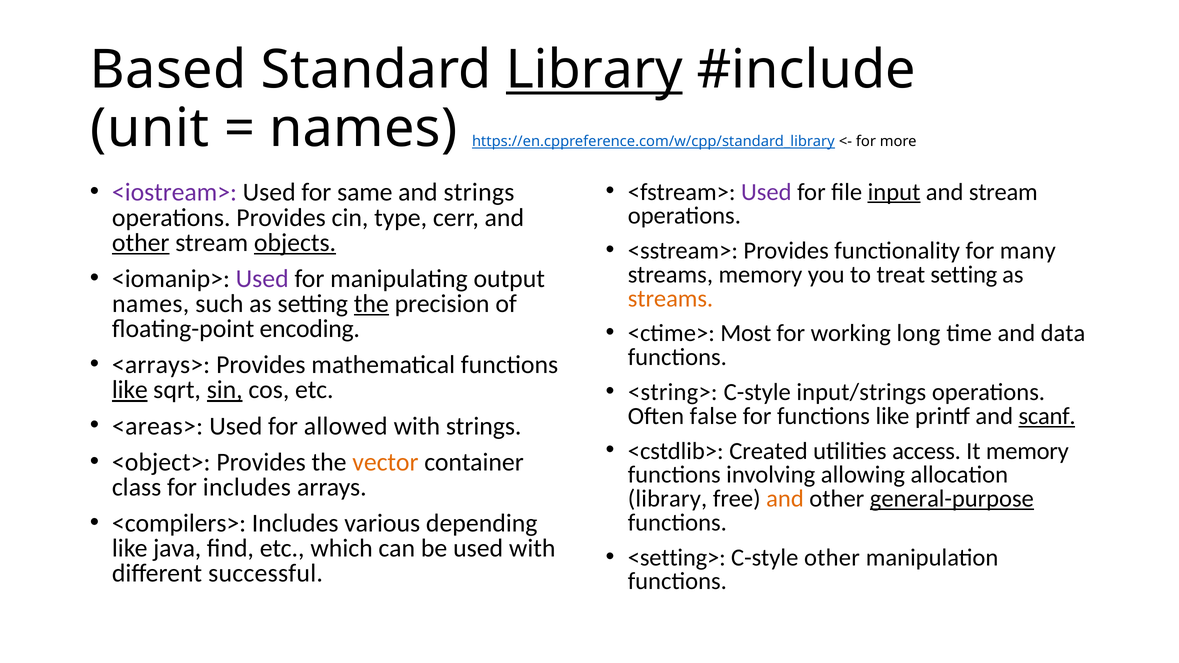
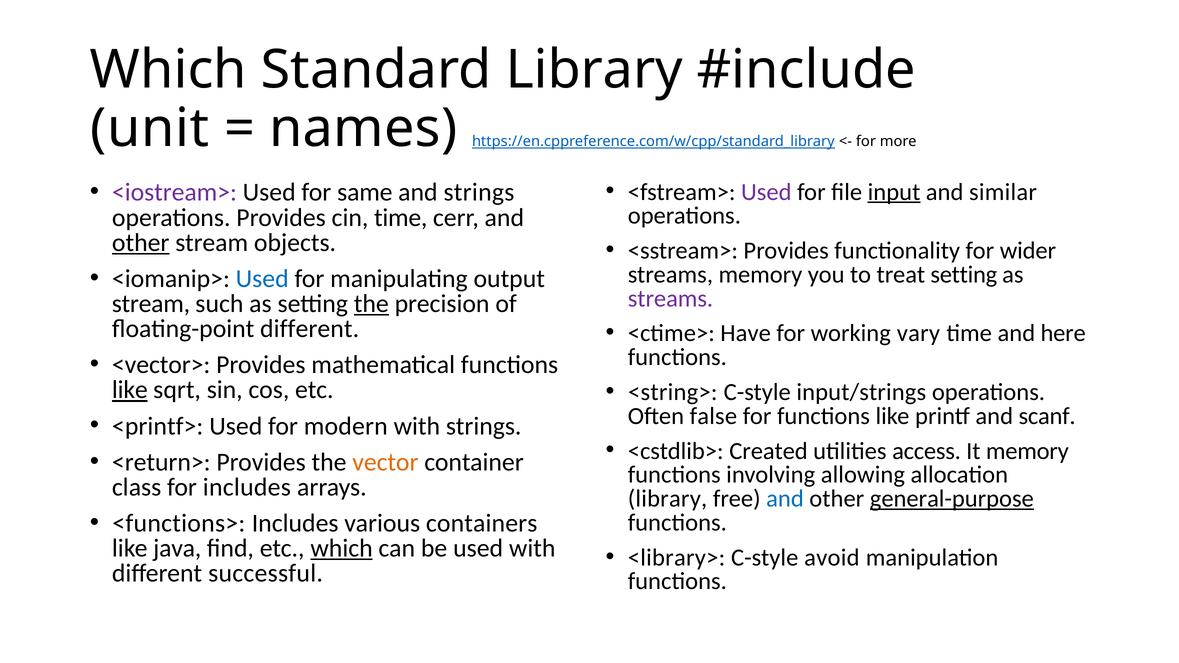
Based at (168, 70): Based -> Which
Library at (594, 70) underline: present -> none
and stream: stream -> similar
cin type: type -> time
objects underline: present -> none
many: many -> wider
Used at (262, 279) colour: purple -> blue
streams at (670, 299) colour: orange -> purple
names at (151, 304): names -> stream
floating-point encoding: encoding -> different
Most: Most -> Have
long: long -> vary
data: data -> here
<arrays>: <arrays> -> <vector>
sin underline: present -> none
scanf underline: present -> none
<areas>: <areas> -> <printf>
allowed: allowed -> modern
<object>: <object> -> <return>
and at (785, 499) colour: orange -> blue
<compilers>: <compilers> -> <functions>
depending: depending -> containers
which at (342, 548) underline: none -> present
<setting>: <setting> -> <library>
C-style other: other -> avoid
